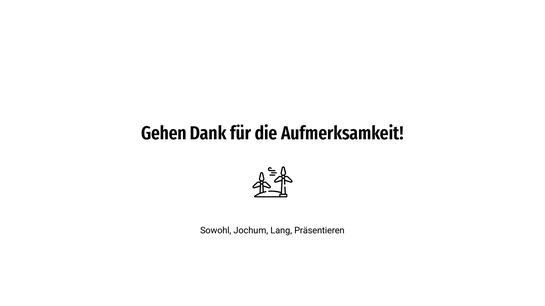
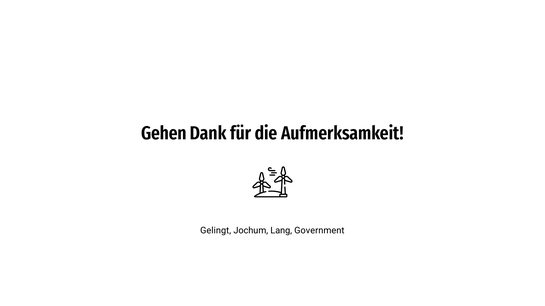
Sowohl: Sowohl -> Gelingt
Präsentieren: Präsentieren -> Government
